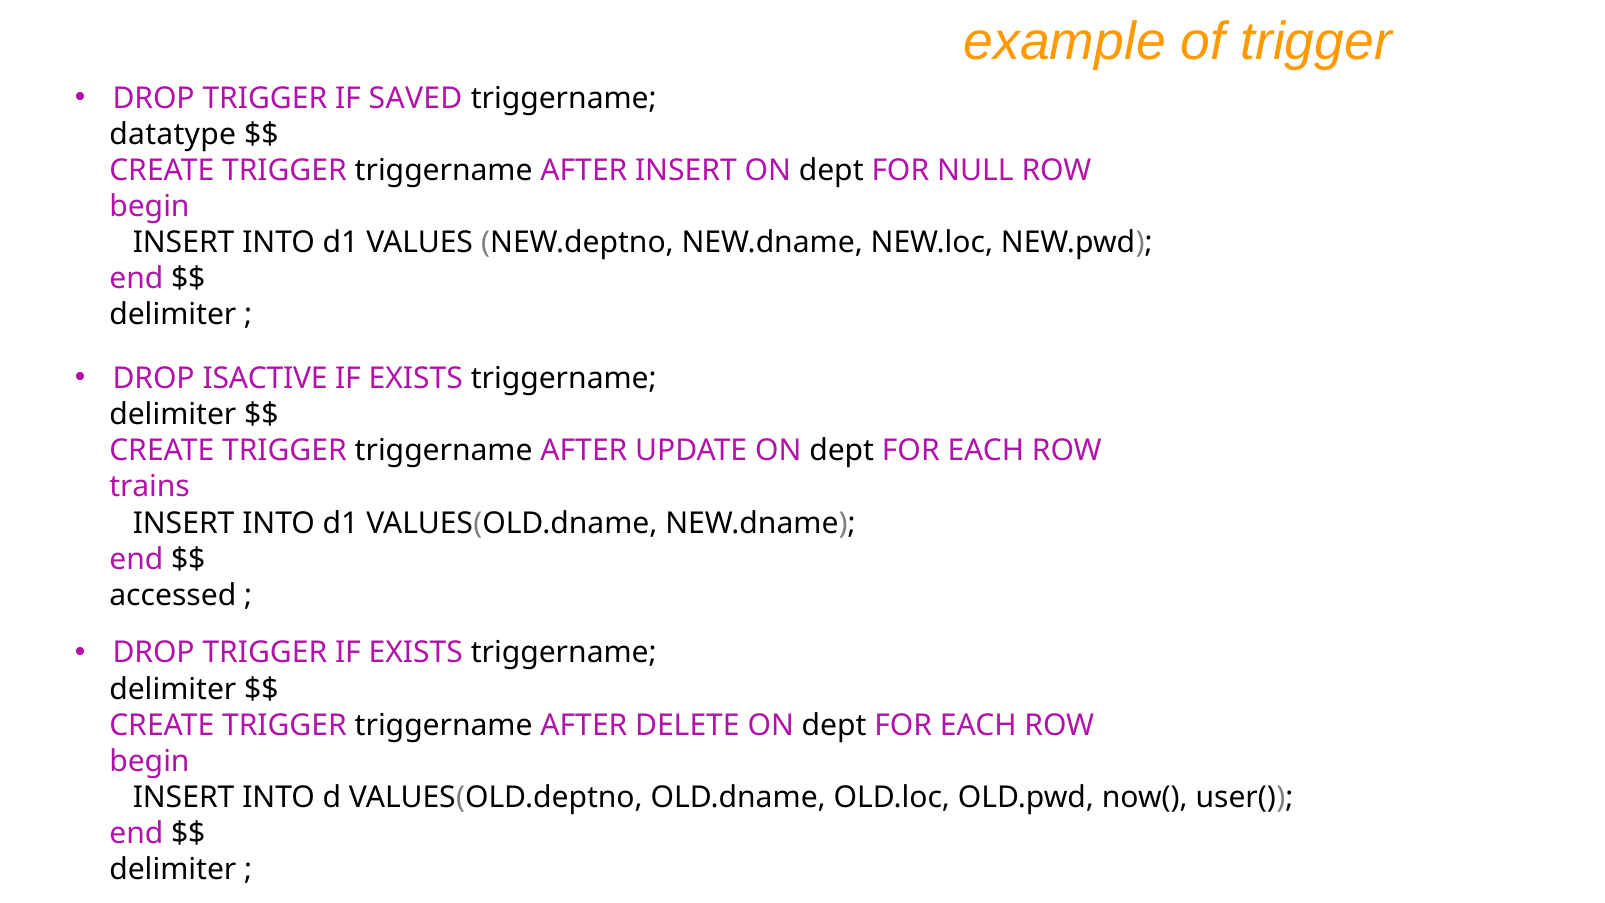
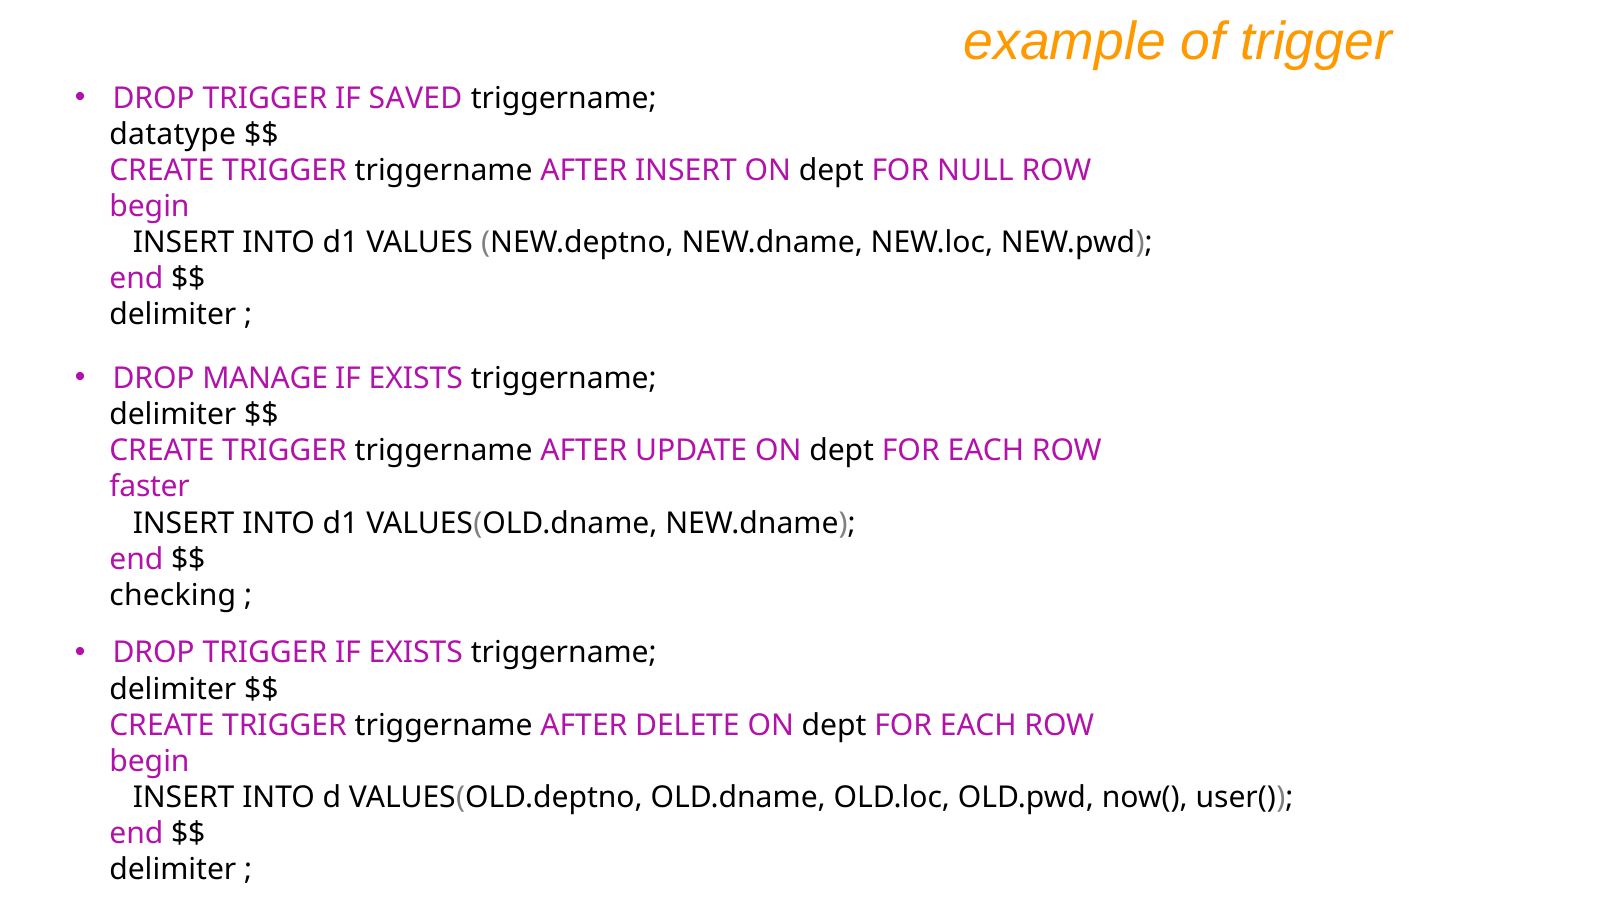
ISACTIVE: ISACTIVE -> MANAGE
trains: trains -> faster
accessed: accessed -> checking
